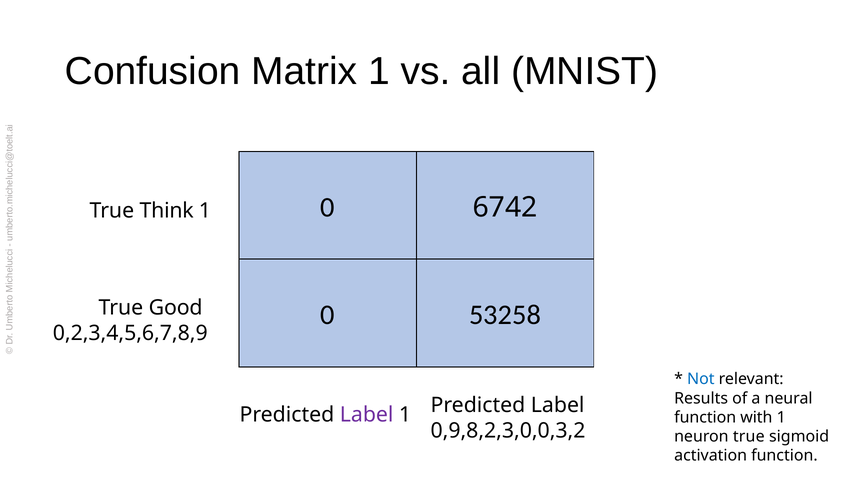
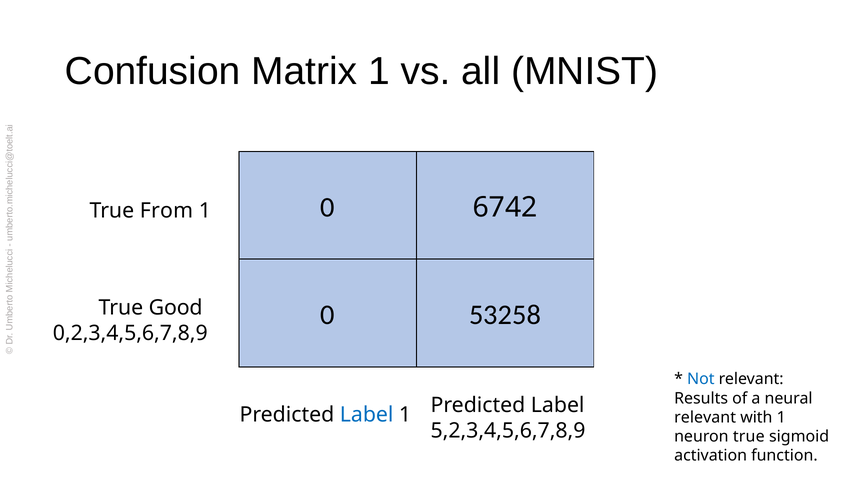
Think: Think -> From
Label at (367, 415) colour: purple -> blue
function at (705, 417): function -> relevant
0,9,8,2,3,0,0,3,2: 0,9,8,2,3,0,0,3,2 -> 5,2,3,4,5,6,7,8,9
